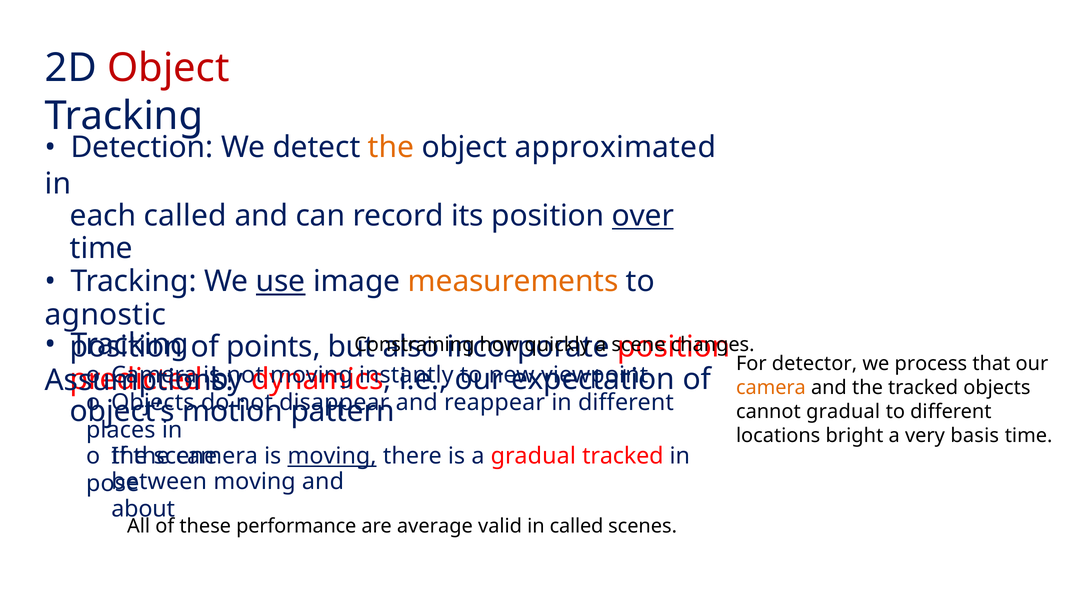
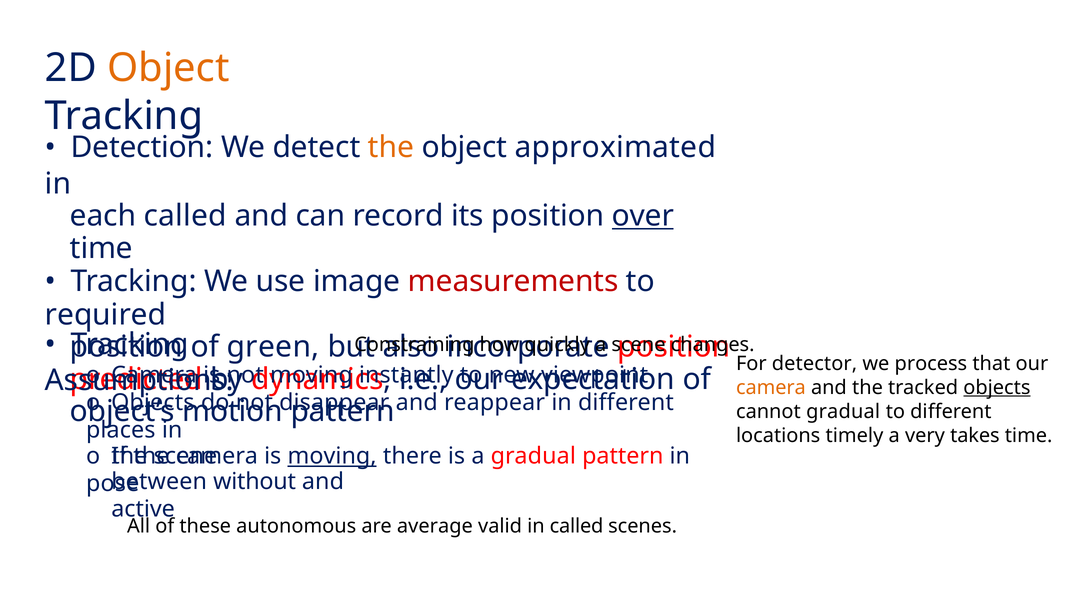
Object at (168, 68) colour: red -> orange
use underline: present -> none
measurements colour: orange -> red
agnostic: agnostic -> required
points: points -> green
objects at (997, 387) underline: none -> present
bright: bright -> timely
basis: basis -> takes
gradual tracked: tracked -> pattern
moving at (254, 481): moving -> without
about: about -> active
performance: performance -> autonomous
